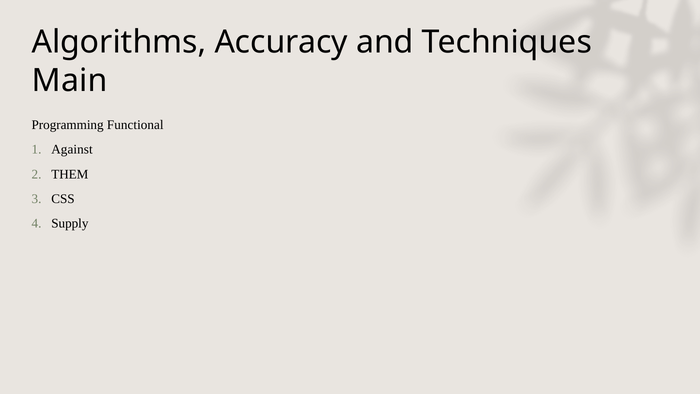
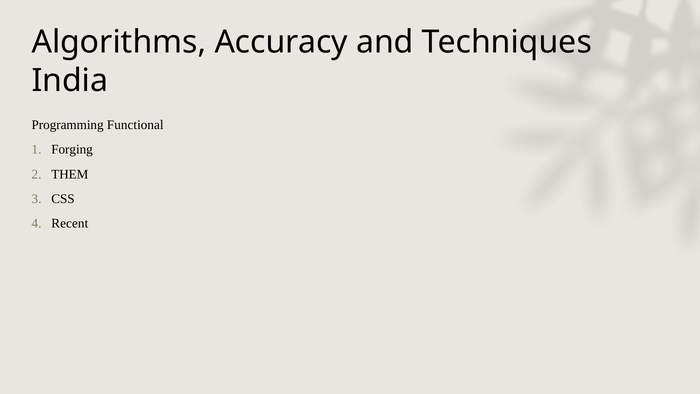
Main: Main -> India
Against: Against -> Forging
Supply: Supply -> Recent
